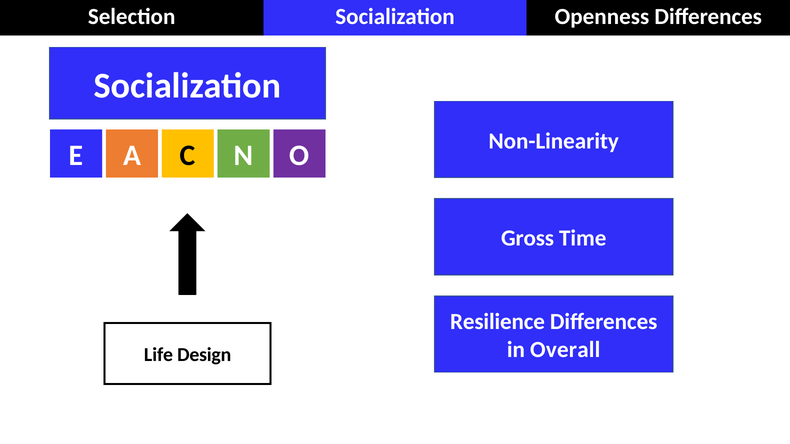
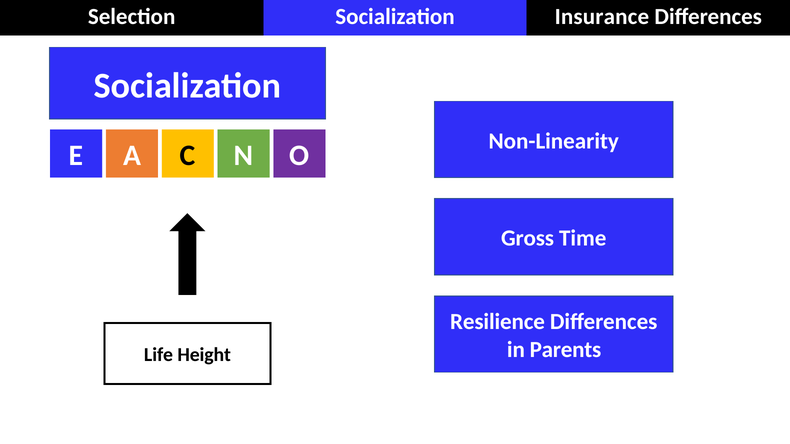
Openness: Openness -> Insurance
Overall: Overall -> Parents
Design: Design -> Height
